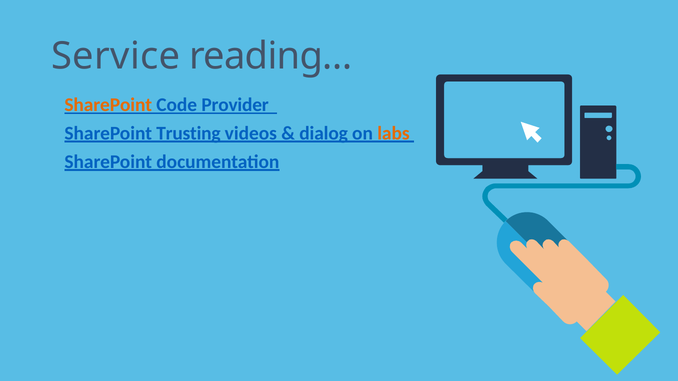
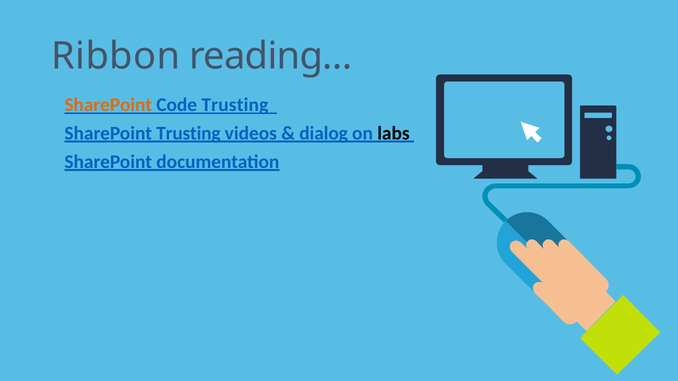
Service: Service -> Ribbon
Code Provider: Provider -> Trusting
labs colour: orange -> black
